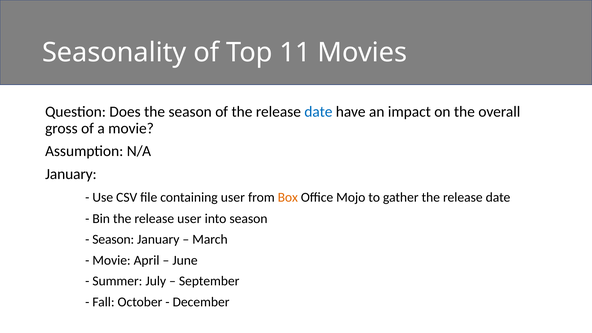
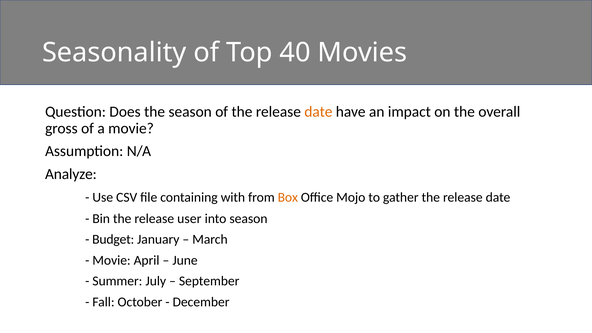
11: 11 -> 40
date at (318, 112) colour: blue -> orange
January at (71, 174): January -> Analyze
containing user: user -> with
Season at (113, 239): Season -> Budget
